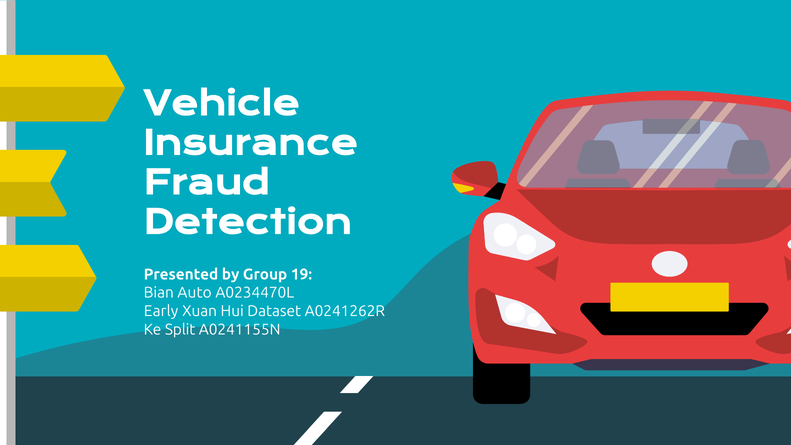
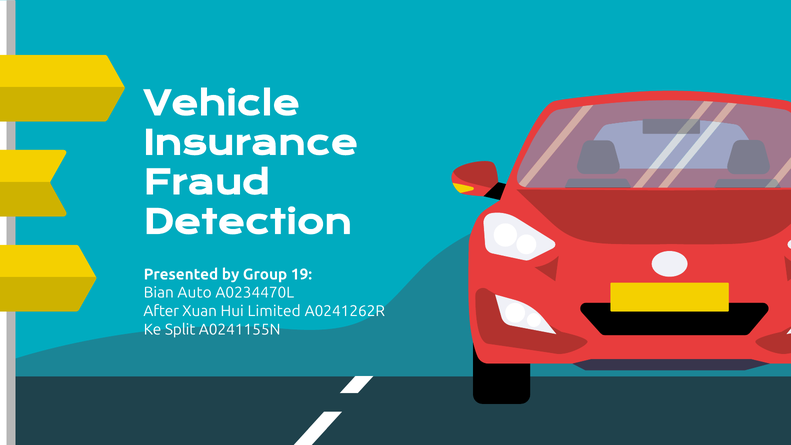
Early: Early -> After
Dataset: Dataset -> Limited
